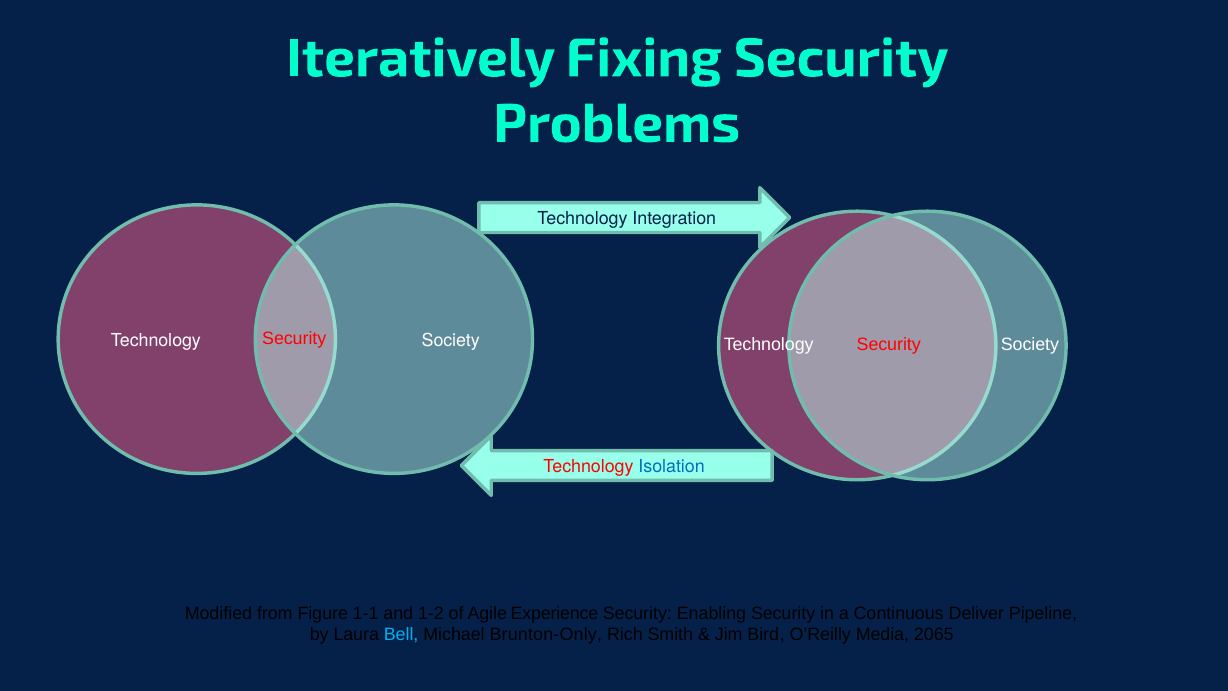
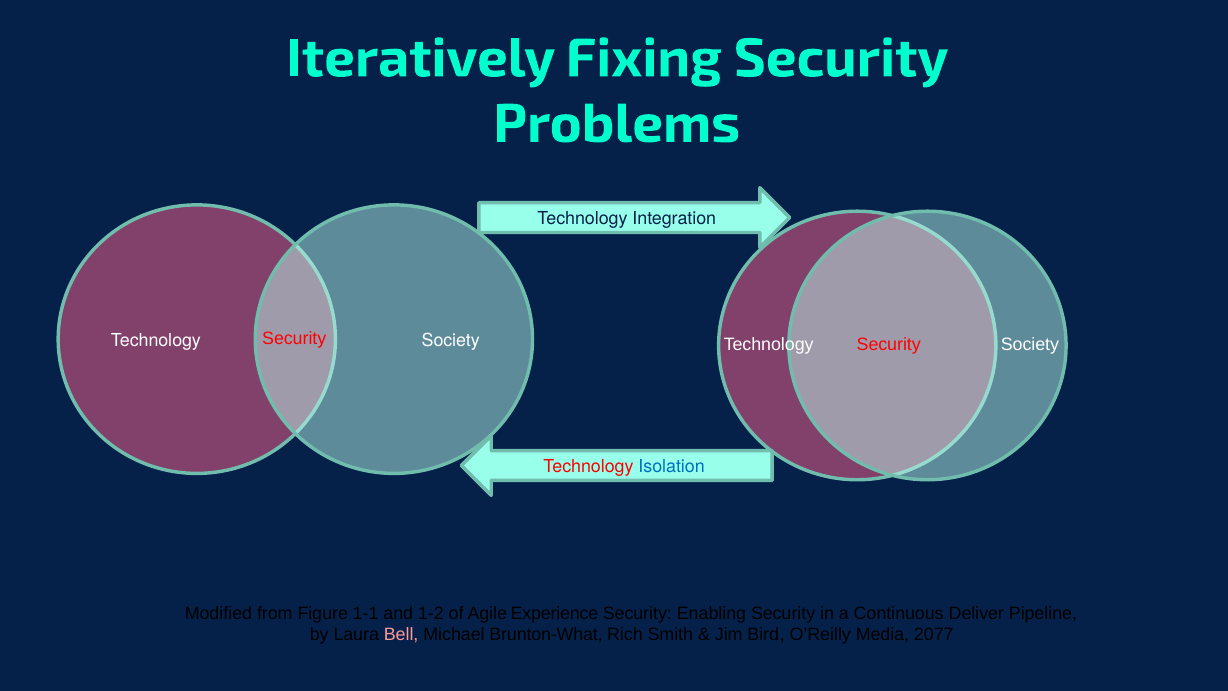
Bell colour: light blue -> pink
Brunton-Only: Brunton-Only -> Brunton-What
2065: 2065 -> 2077
